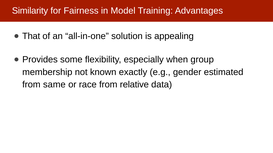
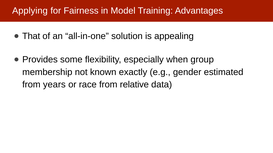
Similarity: Similarity -> Applying
same: same -> years
